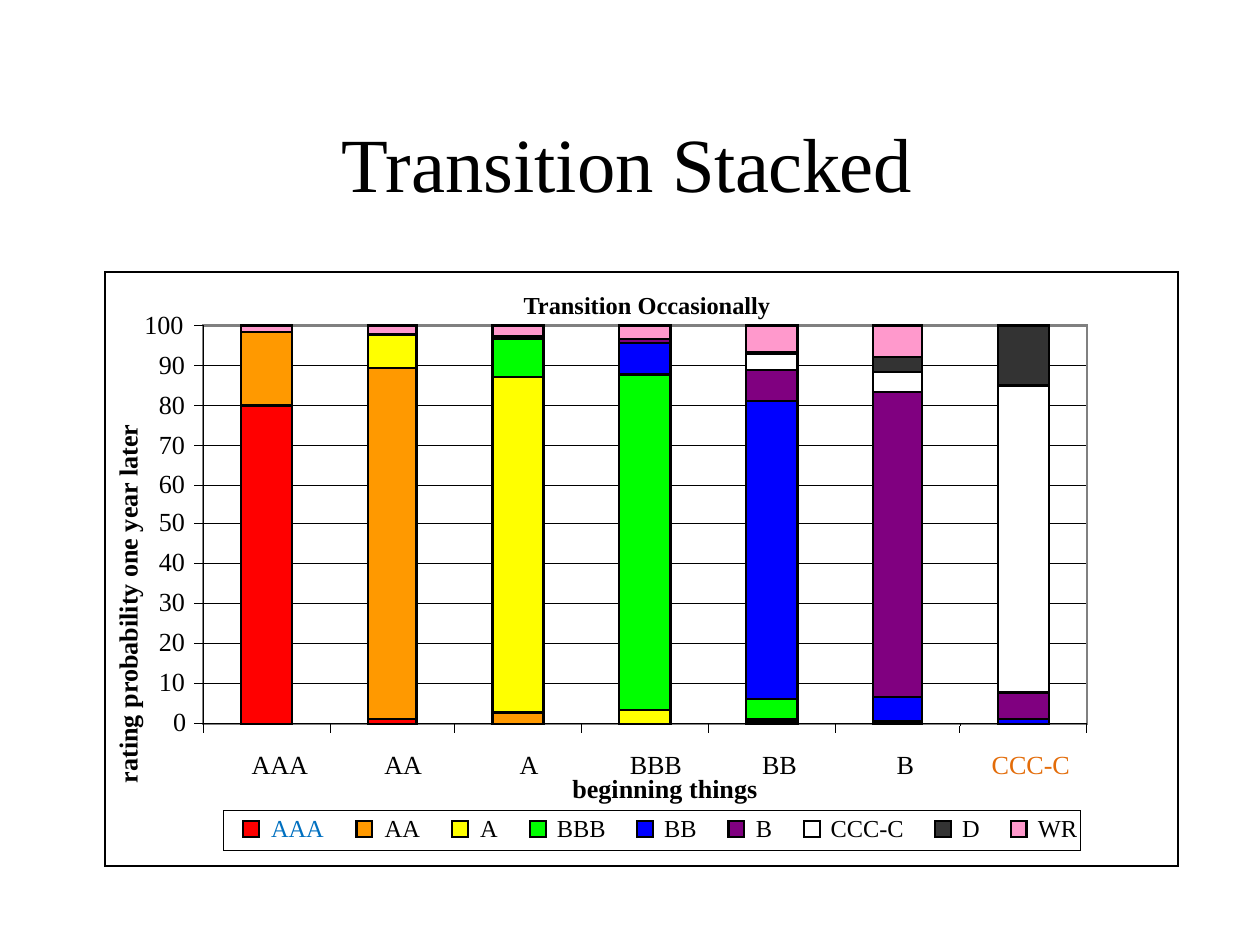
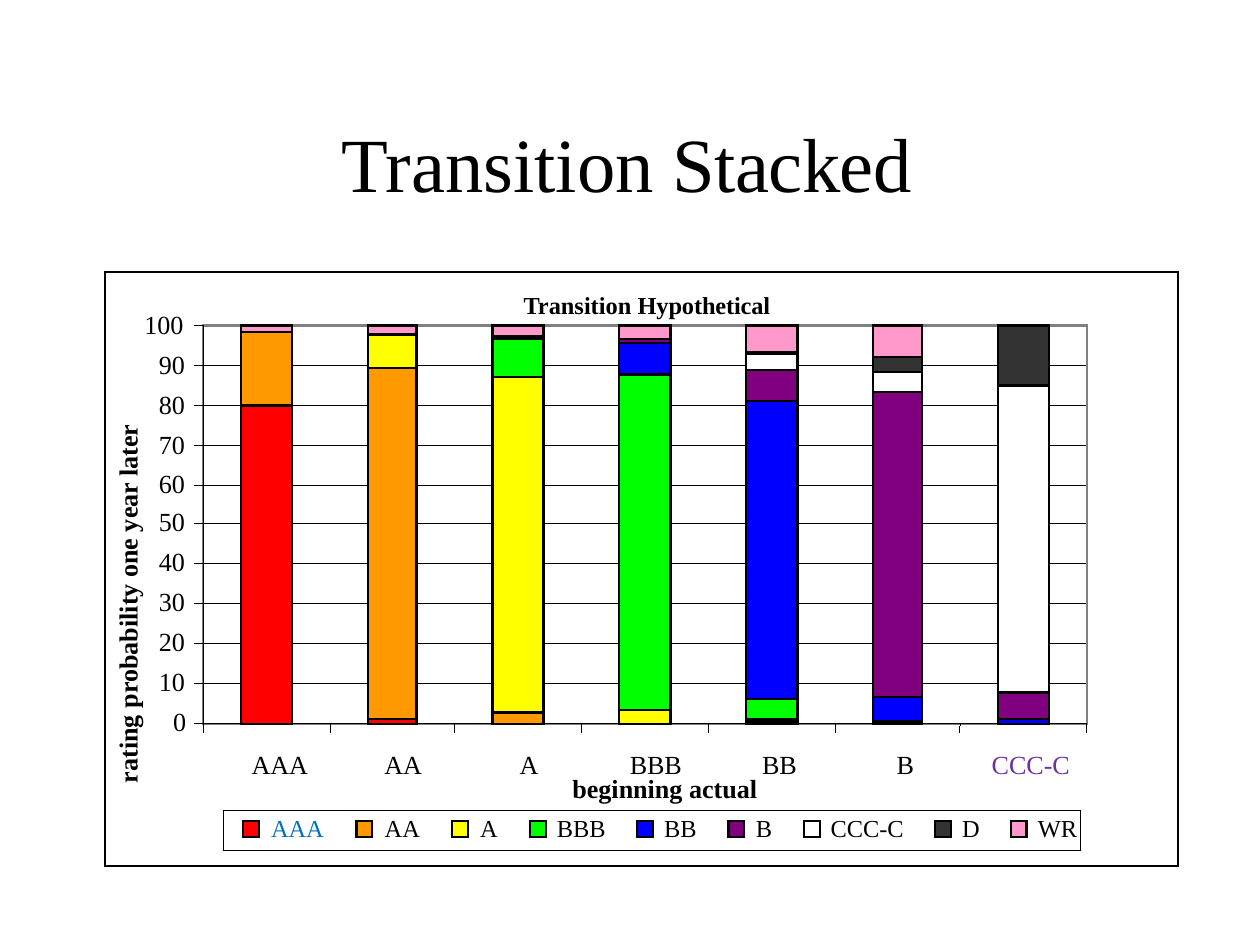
Occasionally: Occasionally -> Hypothetical
CCC-C at (1031, 766) colour: orange -> purple
things: things -> actual
